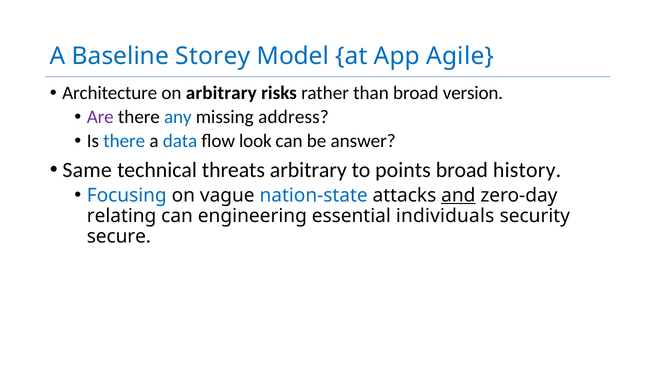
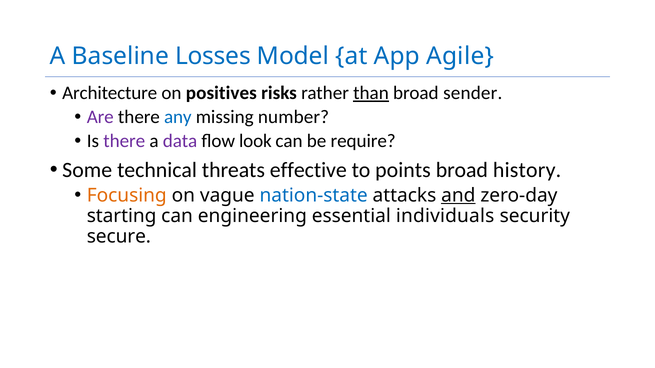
Storey: Storey -> Losses
on arbitrary: arbitrary -> positives
than underline: none -> present
version: version -> sender
address: address -> number
there at (124, 141) colour: blue -> purple
data colour: blue -> purple
answer: answer -> require
Same: Same -> Some
threats arbitrary: arbitrary -> effective
Focusing colour: blue -> orange
relating: relating -> starting
